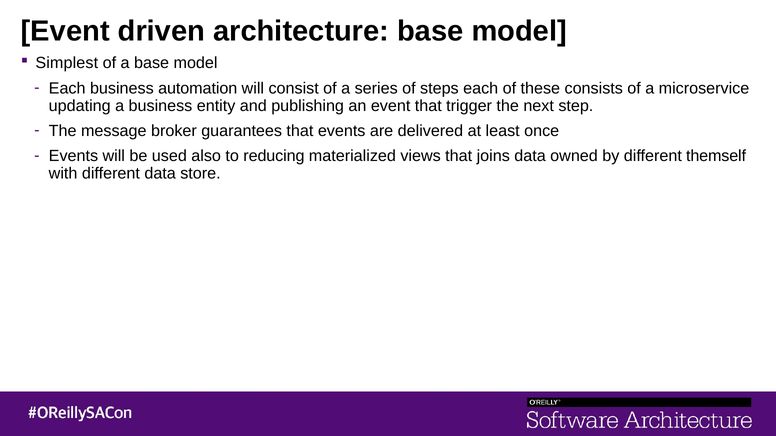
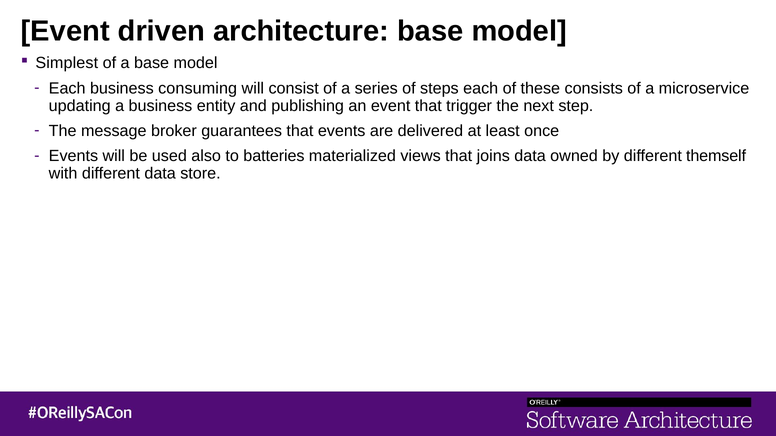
automation: automation -> consuming
reducing: reducing -> batteries
